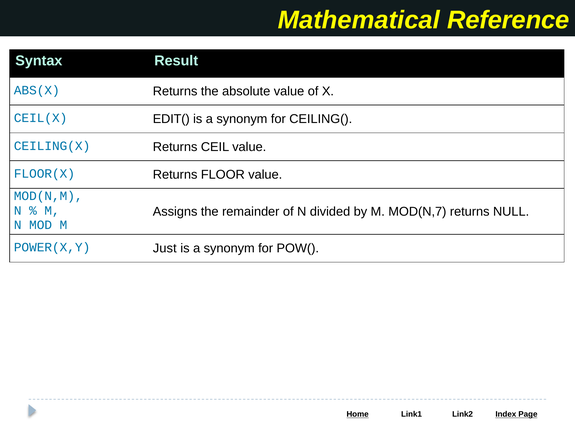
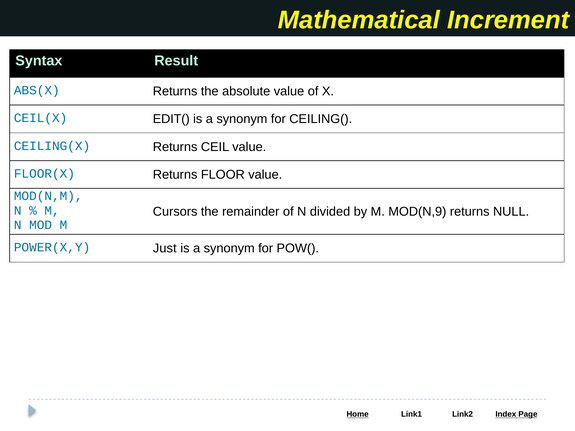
Reference: Reference -> Increment
Assigns: Assigns -> Cursors
MOD(N,7: MOD(N,7 -> MOD(N,9
